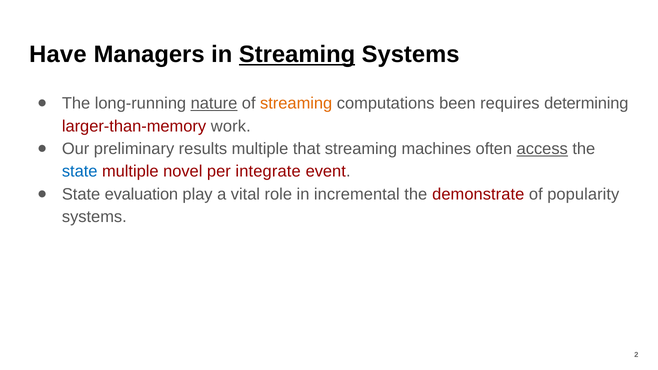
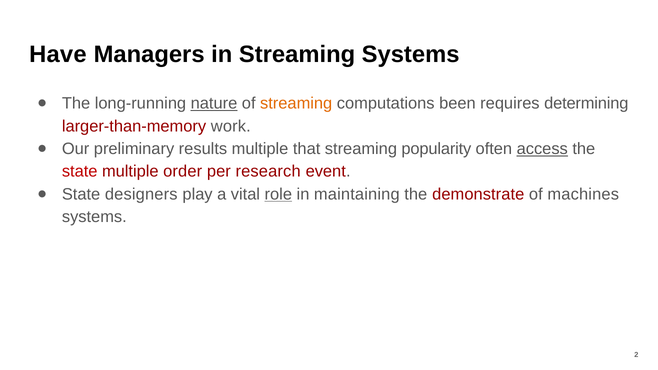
Streaming at (297, 55) underline: present -> none
machines: machines -> popularity
state at (80, 172) colour: blue -> red
novel: novel -> order
integrate: integrate -> research
evaluation: evaluation -> designers
role underline: none -> present
incremental: incremental -> maintaining
popularity: popularity -> machines
